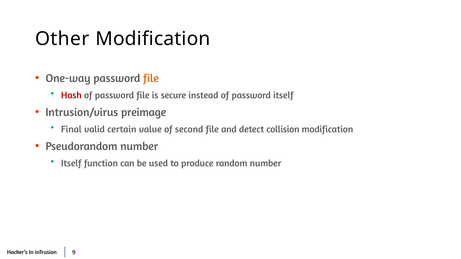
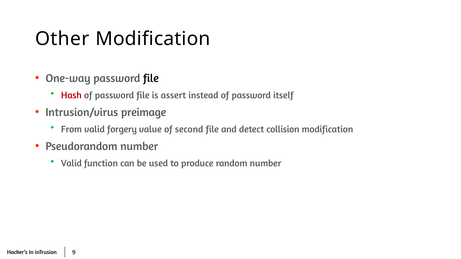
file at (151, 78) colour: orange -> black
secure: secure -> assert
Final: Final -> From
certain: certain -> forgery
Itself at (71, 163): Itself -> Valid
